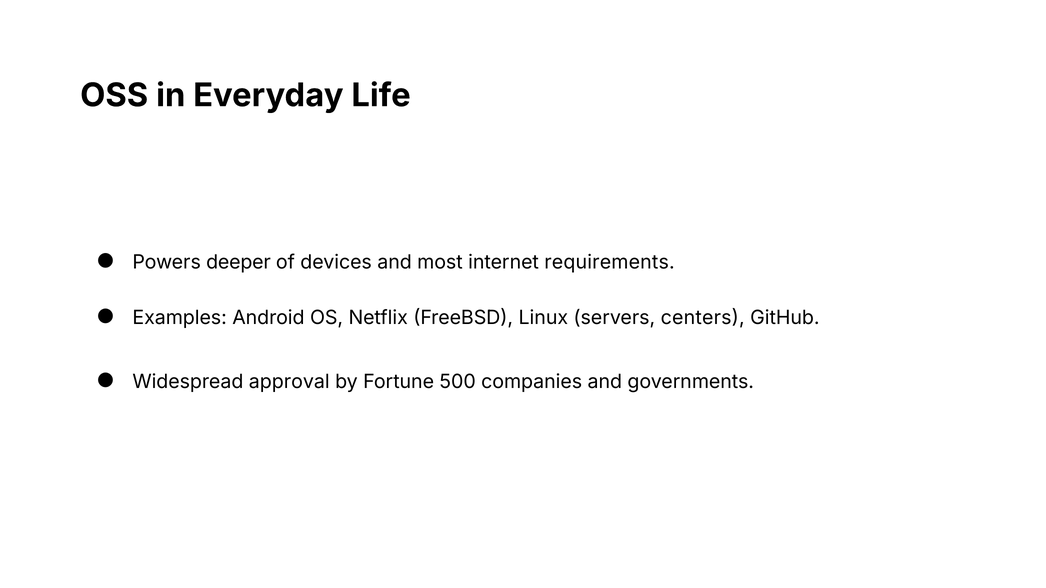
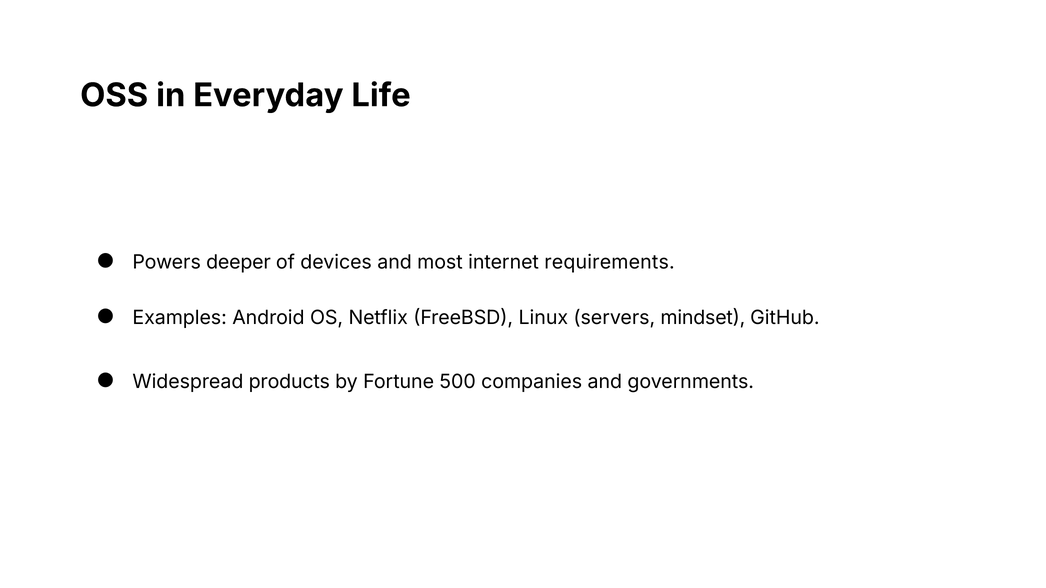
centers: centers -> mindset
approval: approval -> products
